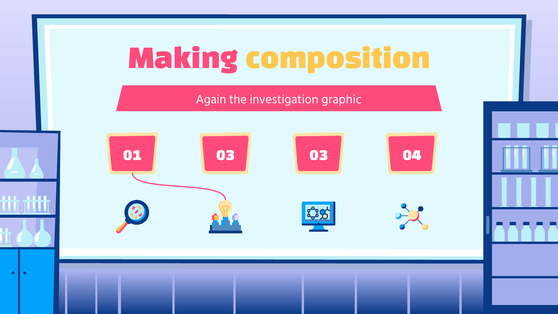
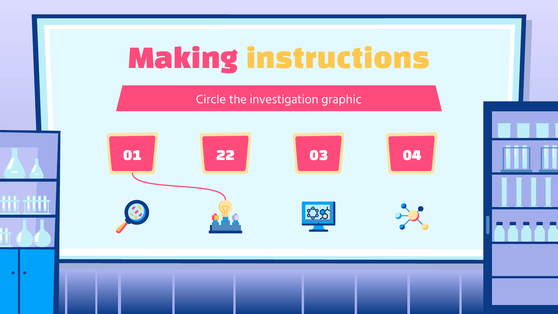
composition: composition -> instructions
Again: Again -> Circle
01 03: 03 -> 22
